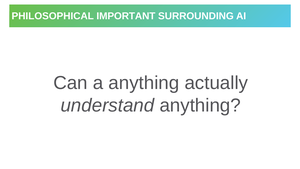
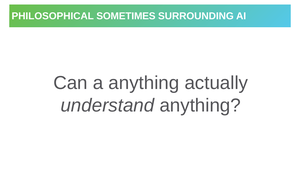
IMPORTANT: IMPORTANT -> SOMETIMES
